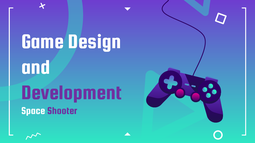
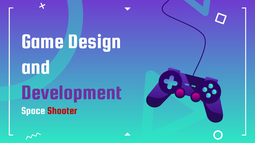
Shooter colour: purple -> red
